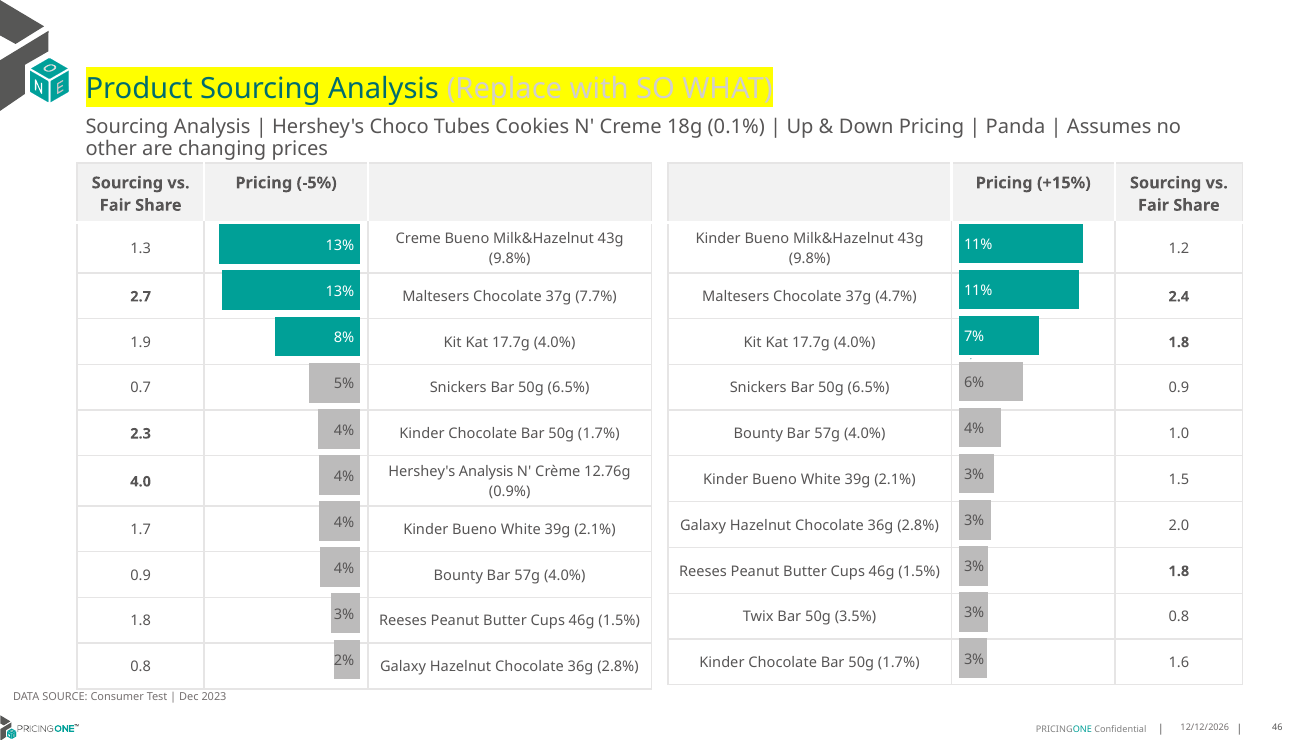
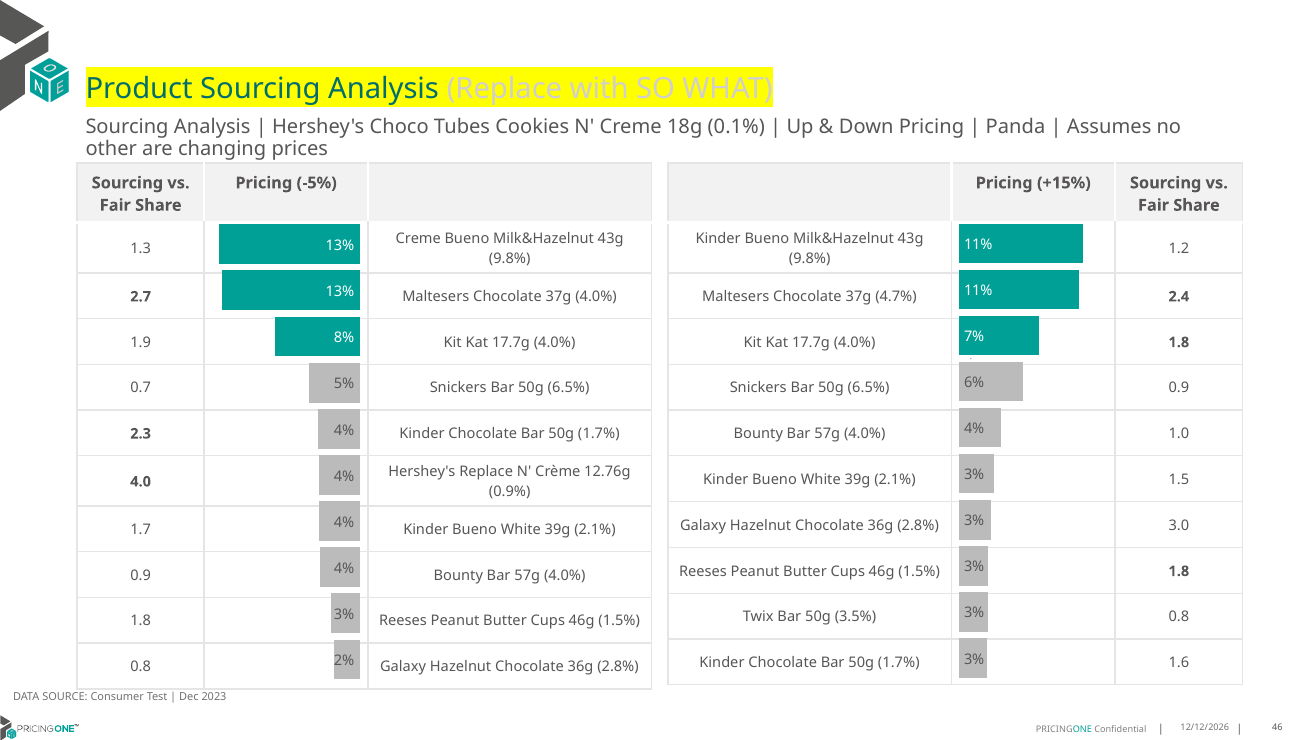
37g 7.7%: 7.7% -> 4.0%
Hershey's Analysis: Analysis -> Replace
2.0: 2.0 -> 3.0
